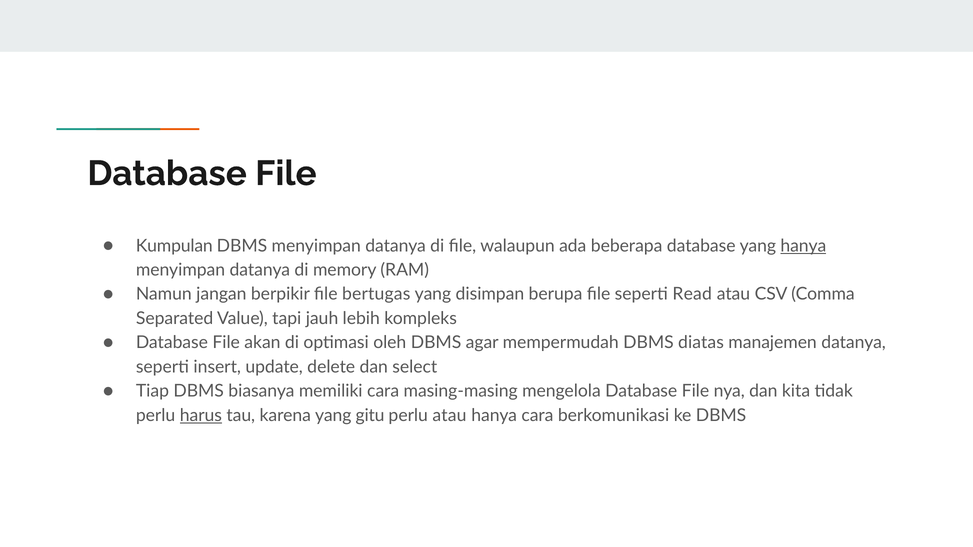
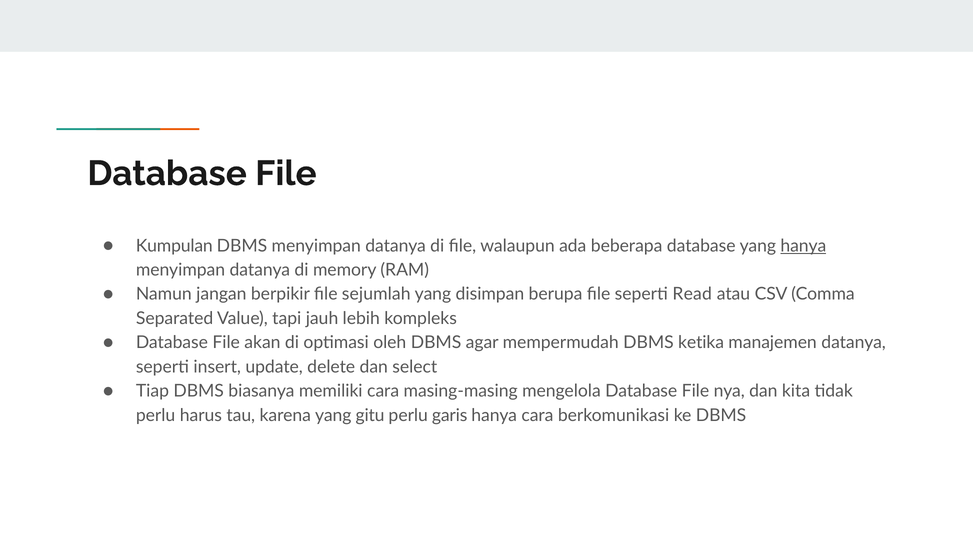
bertugas: bertugas -> sejumlah
diatas: diatas -> ketika
harus underline: present -> none
perlu atau: atau -> garis
